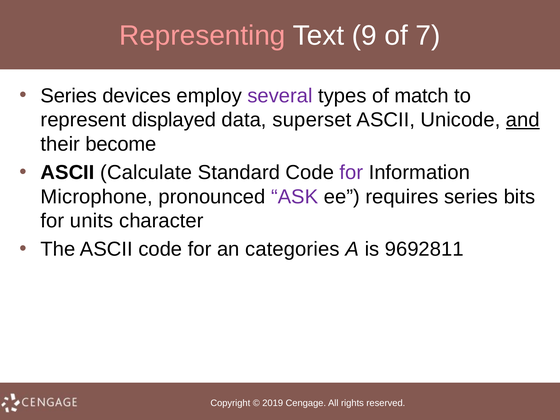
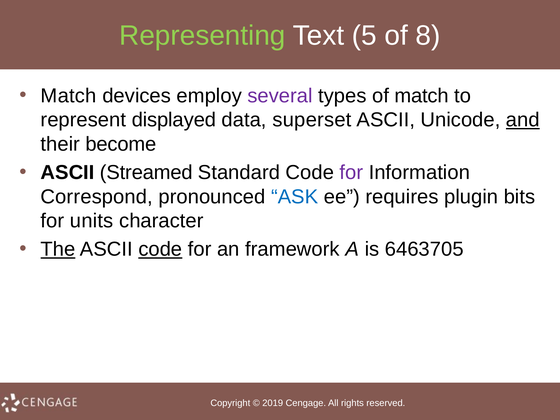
Representing colour: pink -> light green
9: 9 -> 5
7: 7 -> 8
Series at (69, 96): Series -> Match
Calculate: Calculate -> Streamed
Microphone: Microphone -> Correspond
ASK colour: purple -> blue
requires series: series -> plugin
The underline: none -> present
code at (160, 249) underline: none -> present
categories: categories -> framework
9692811: 9692811 -> 6463705
